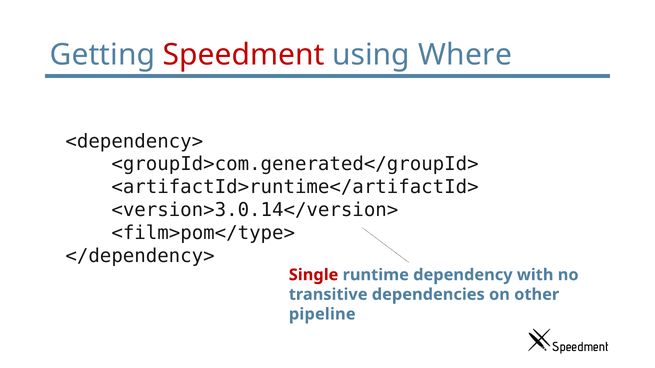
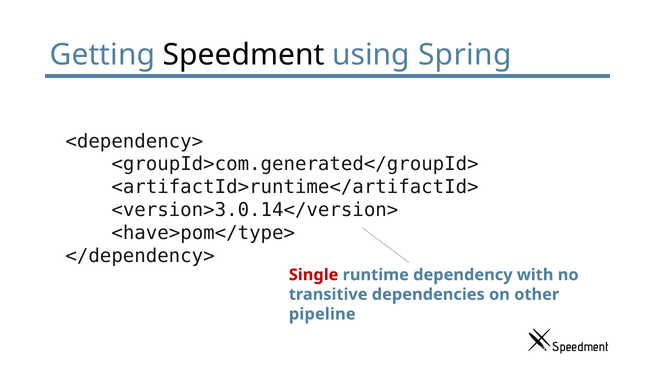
Speedment colour: red -> black
Where: Where -> Spring
<film>pom</type>: <film>pom</type> -> <have>pom</type>
